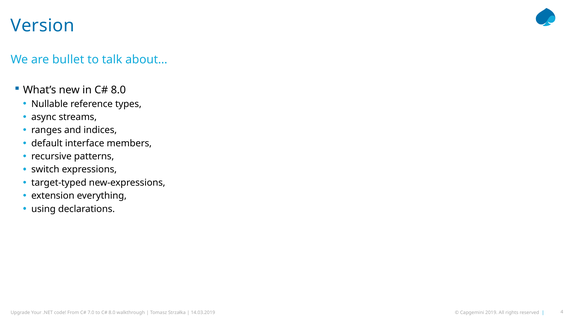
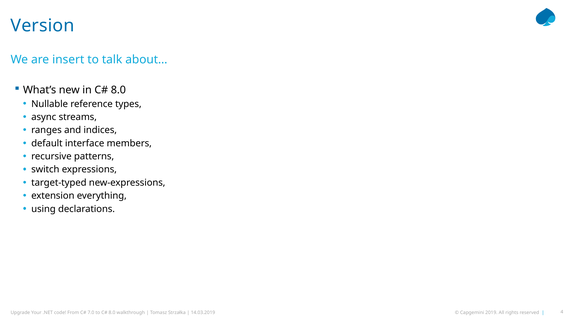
bullet: bullet -> insert
